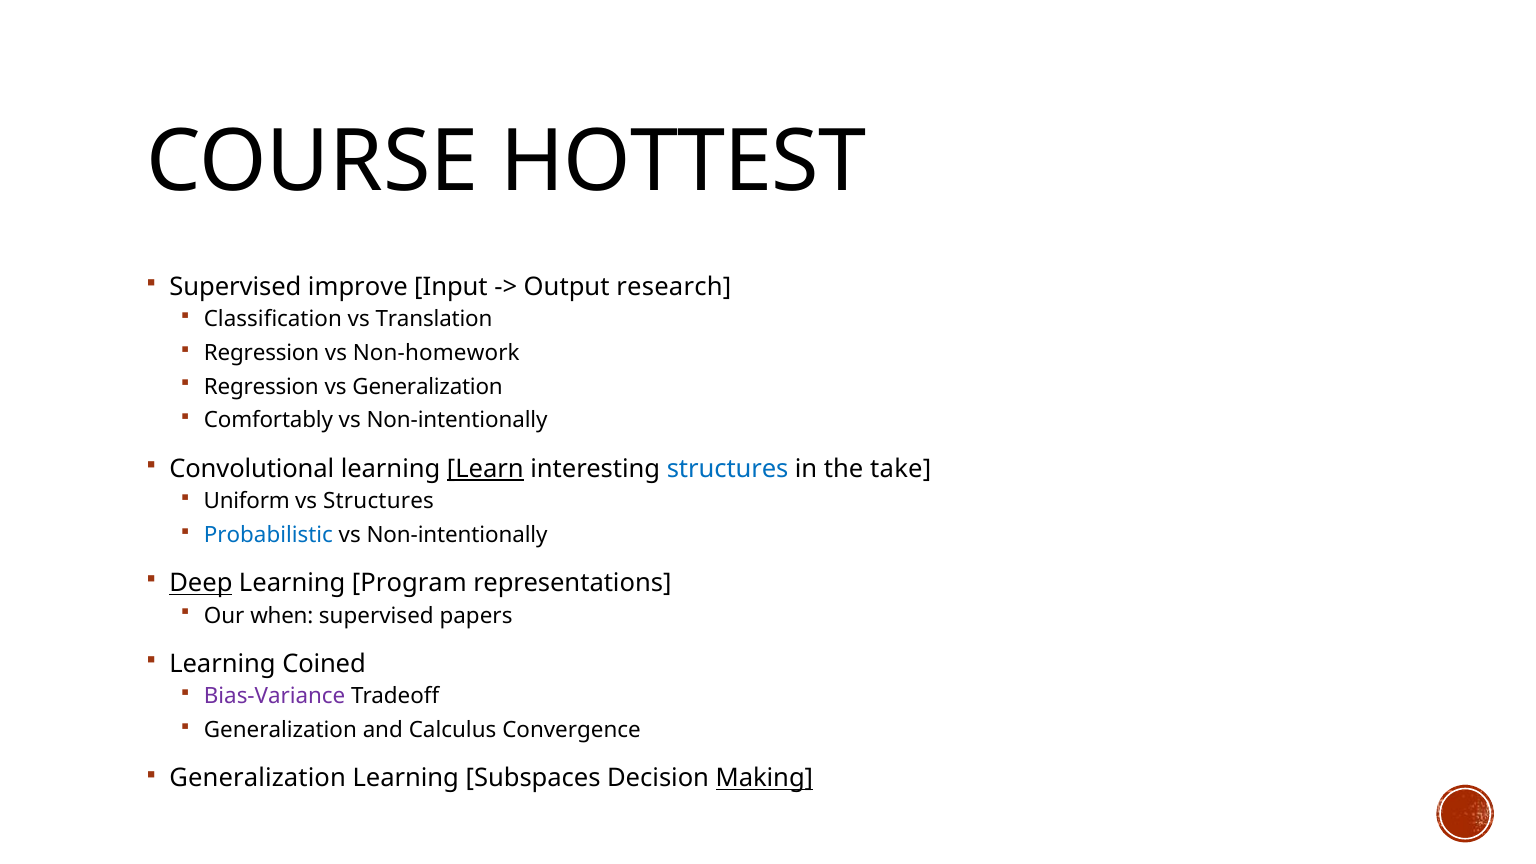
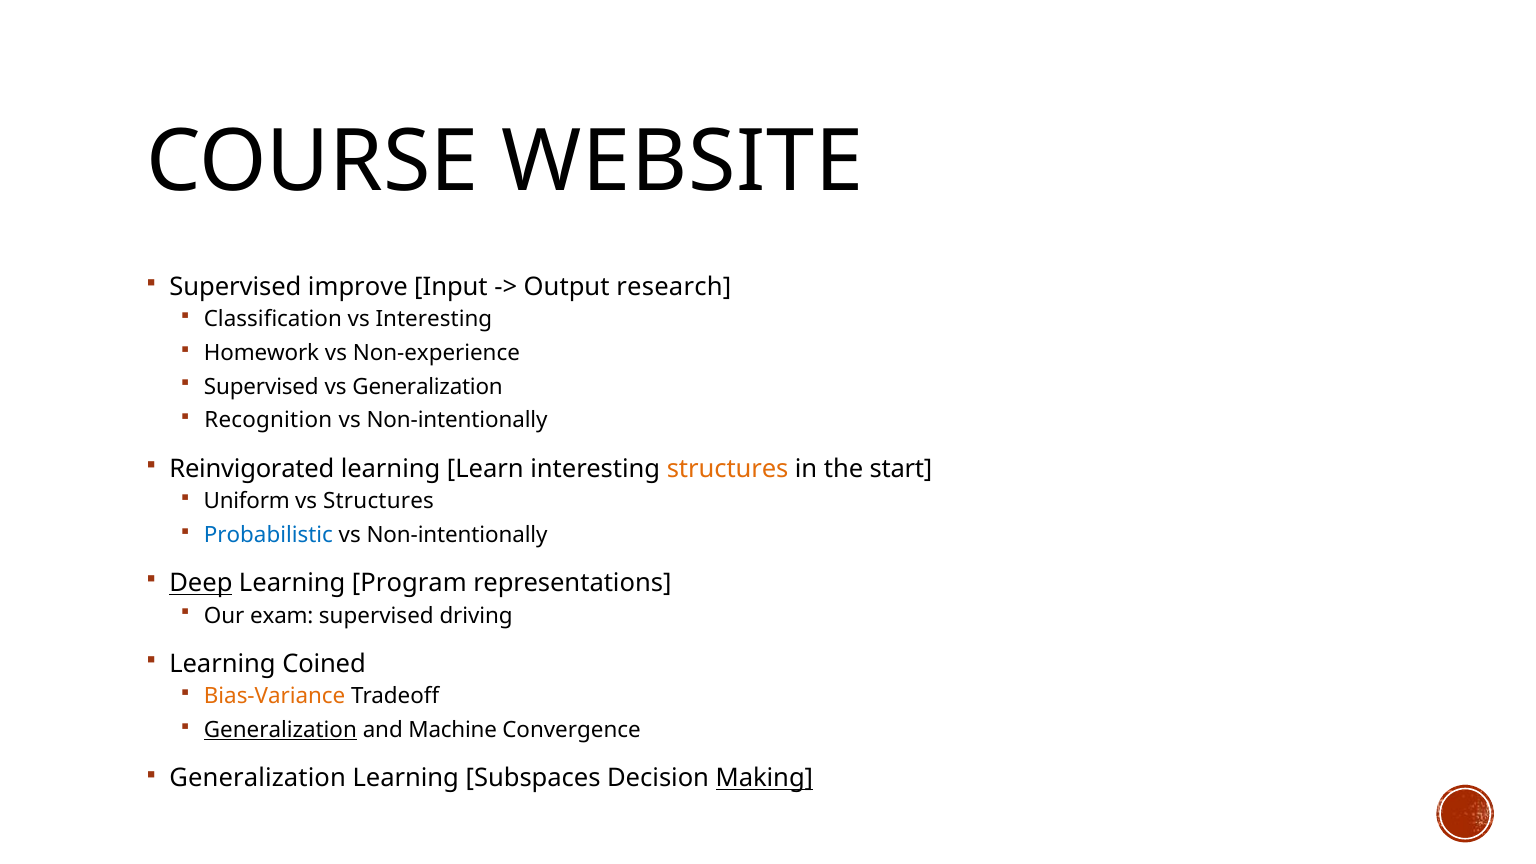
HOTTEST: HOTTEST -> WEBSITE
vs Translation: Translation -> Interesting
Regression at (262, 353): Regression -> Homework
Non-homework: Non-homework -> Non-experience
Regression at (261, 387): Regression -> Supervised
Comfortably: Comfortably -> Recognition
Convolutional: Convolutional -> Reinvigorated
Learn underline: present -> none
structures at (728, 469) colour: blue -> orange
take: take -> start
when: when -> exam
papers: papers -> driving
Bias-Variance colour: purple -> orange
Generalization at (280, 730) underline: none -> present
Calculus: Calculus -> Machine
